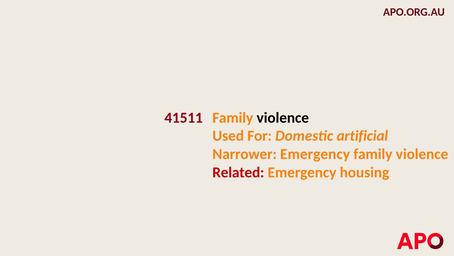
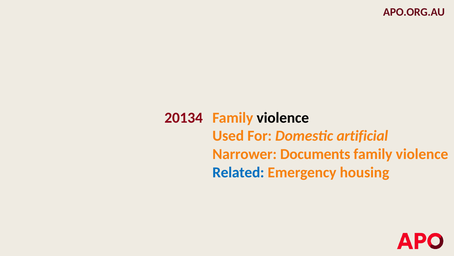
41511: 41511 -> 20134
Narrower Emergency: Emergency -> Documents
Related colour: red -> blue
